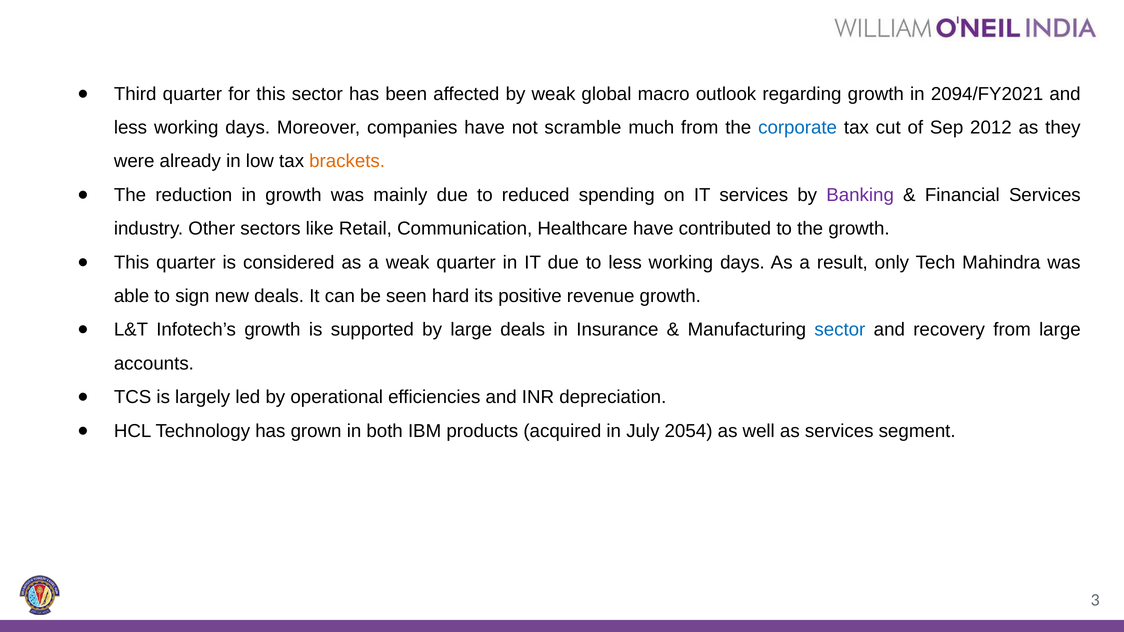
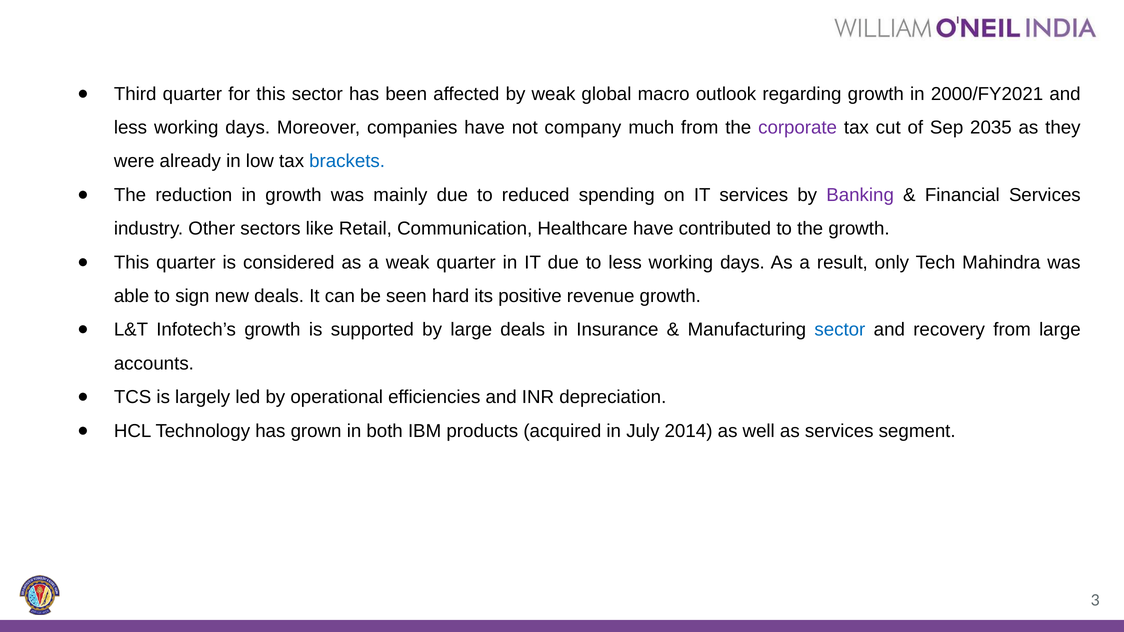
2094/FY2021: 2094/FY2021 -> 2000/FY2021
scramble: scramble -> company
corporate colour: blue -> purple
2012: 2012 -> 2035
brackets colour: orange -> blue
2054: 2054 -> 2014
